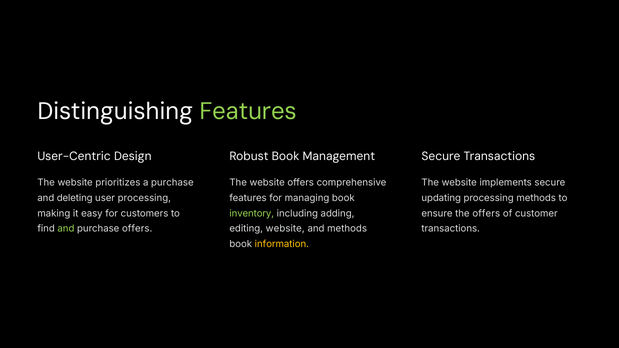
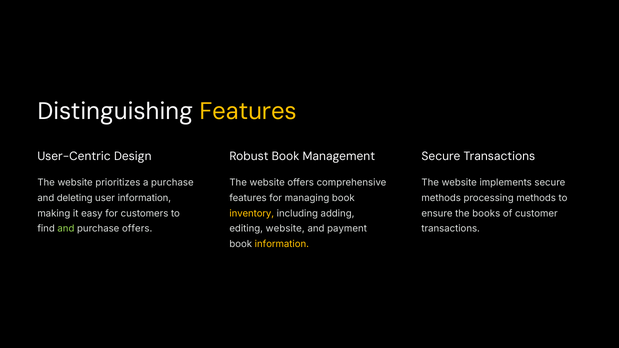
Features at (248, 111) colour: light green -> yellow
user processing: processing -> information
updating at (441, 198): updating -> methods
inventory colour: light green -> yellow
the offers: offers -> books
and methods: methods -> payment
